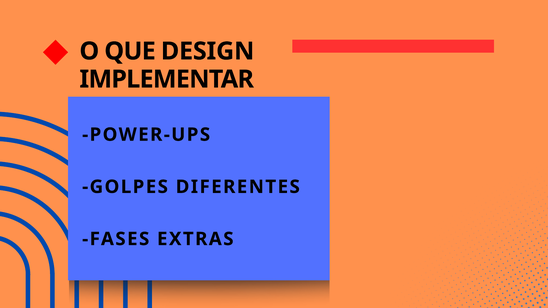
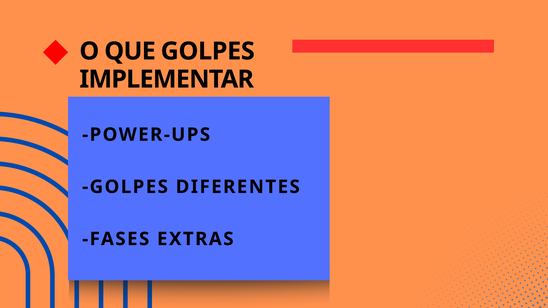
QUE DESIGN: DESIGN -> GOLPES
